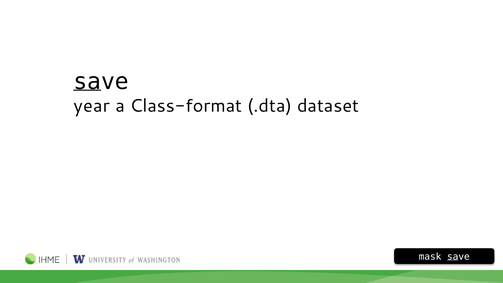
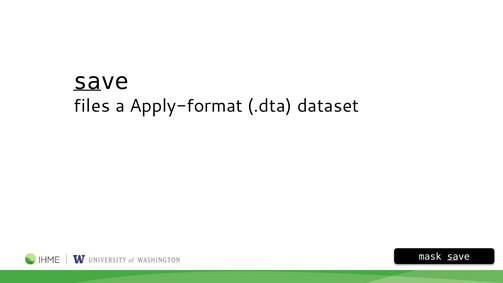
year: year -> files
Class-format: Class-format -> Apply-format
